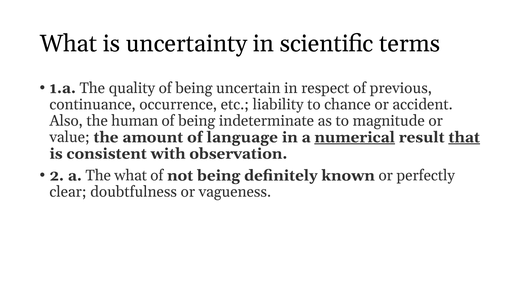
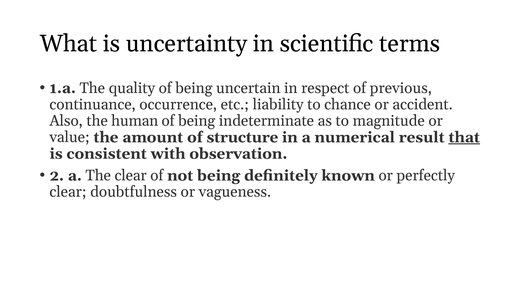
language: language -> structure
numerical underline: present -> none
The what: what -> clear
